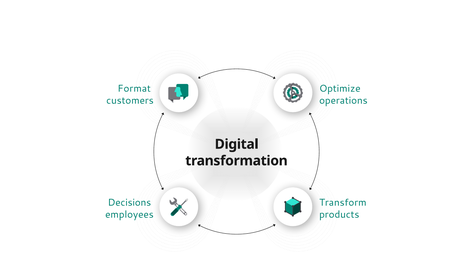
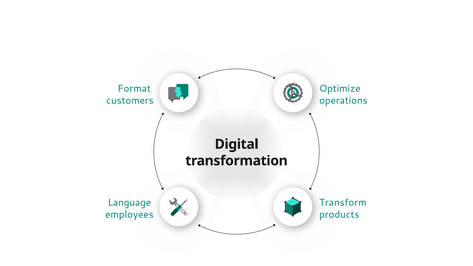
Decisions: Decisions -> Language
